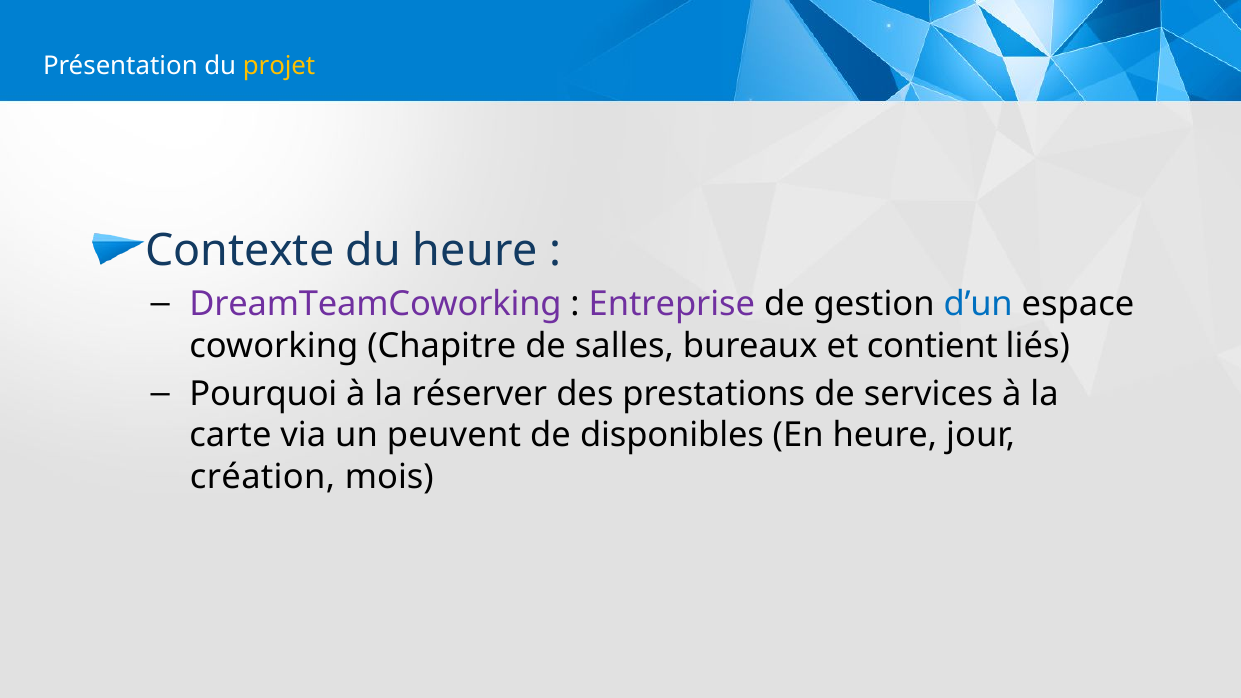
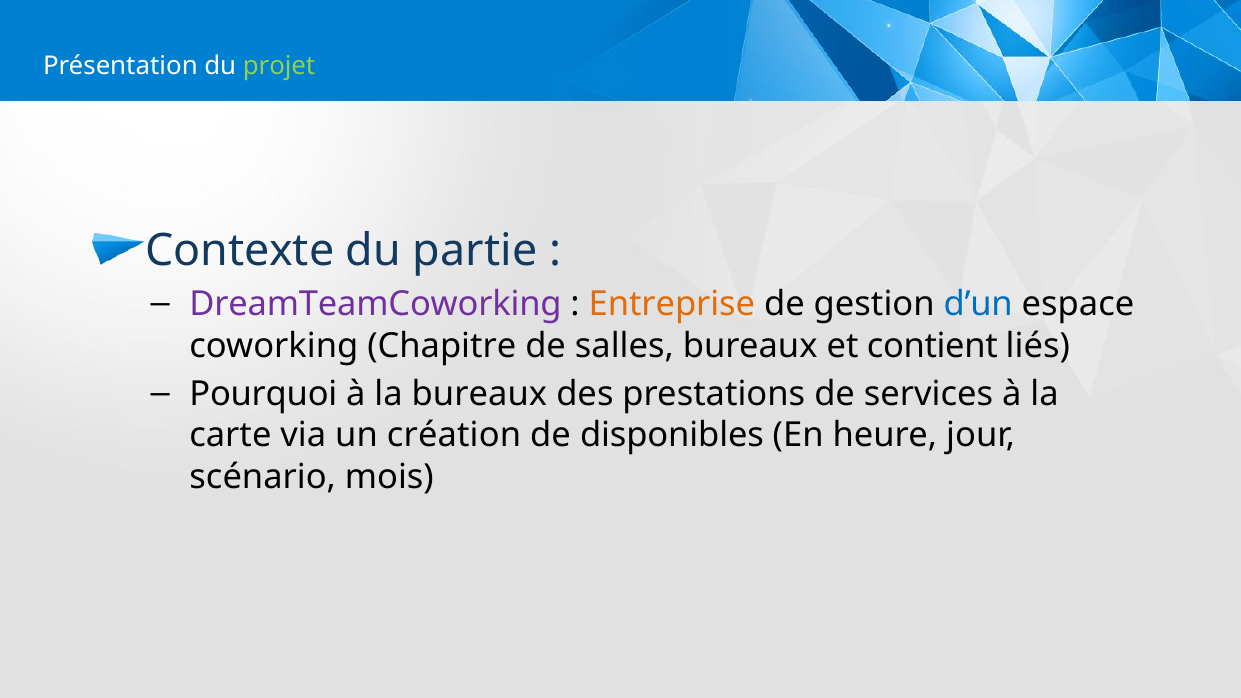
projet colour: yellow -> light green
du heure: heure -> partie
Entreprise colour: purple -> orange
la réserver: réserver -> bureaux
peuvent: peuvent -> création
création: création -> scénario
